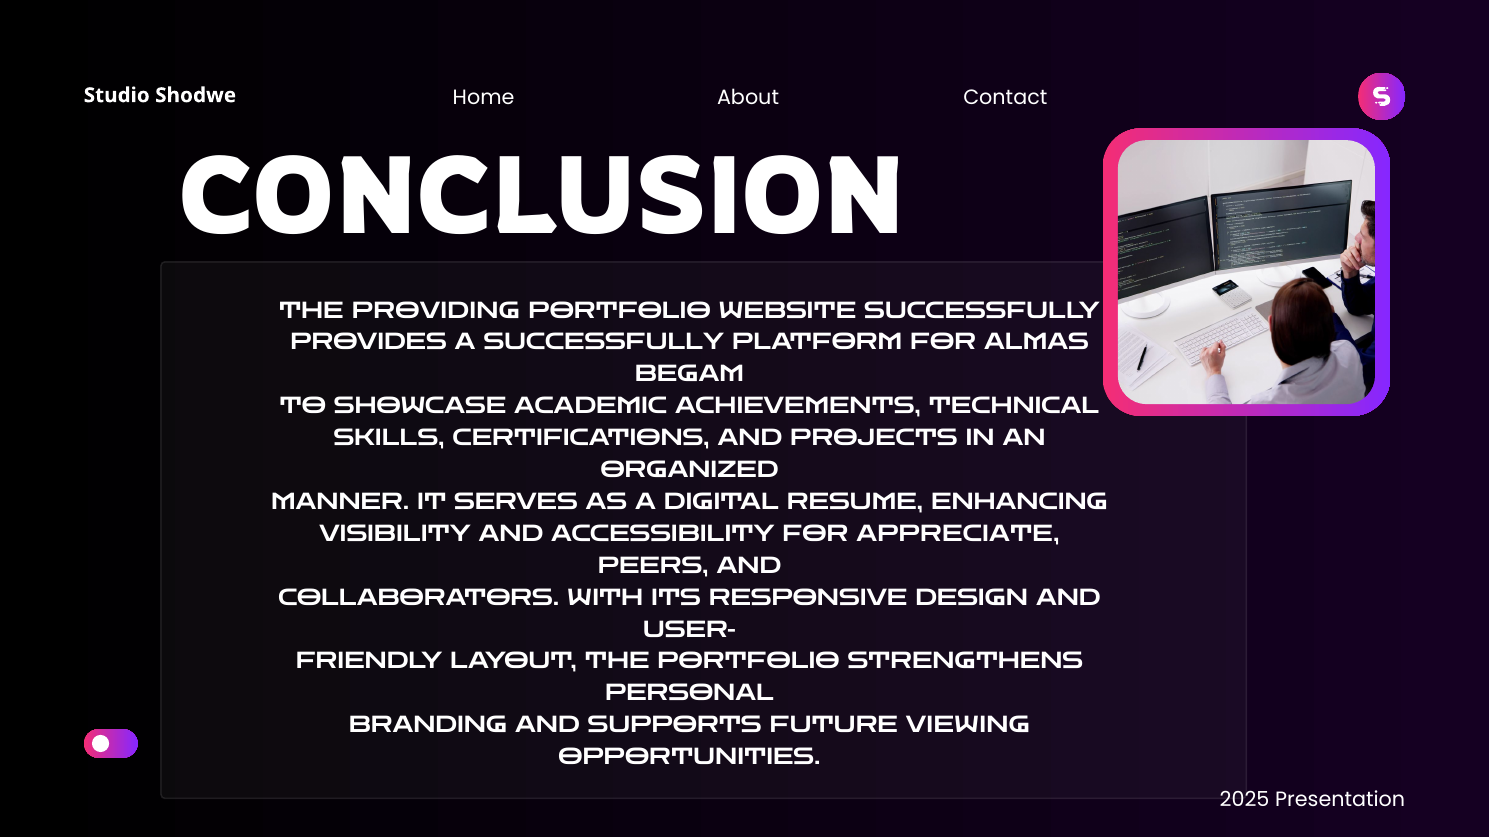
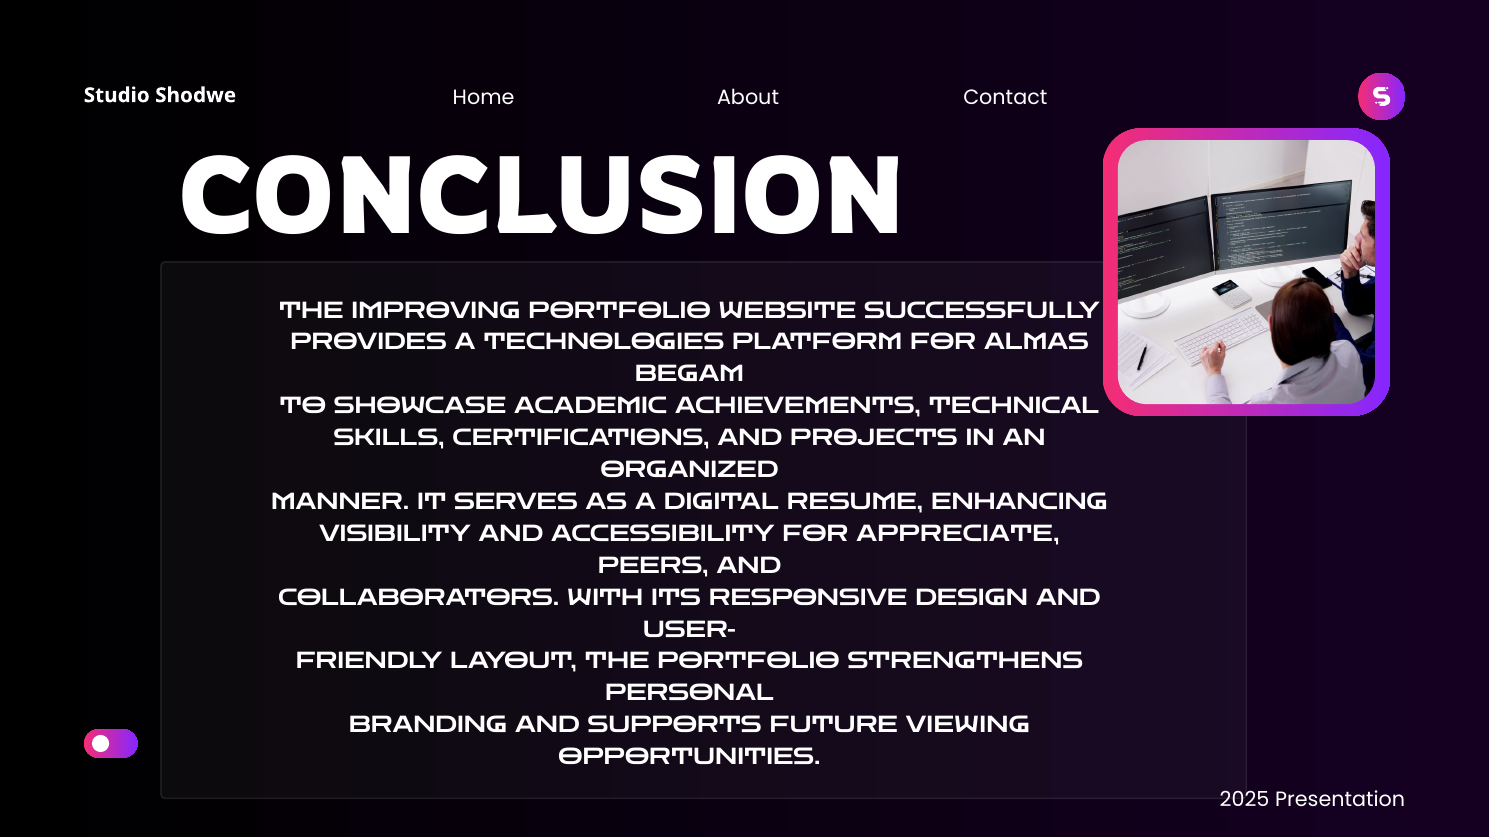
PROVIDING: PROVIDING -> IMPROVING
A SUCCESSFULLY: SUCCESSFULLY -> TECHNOLOGIES
